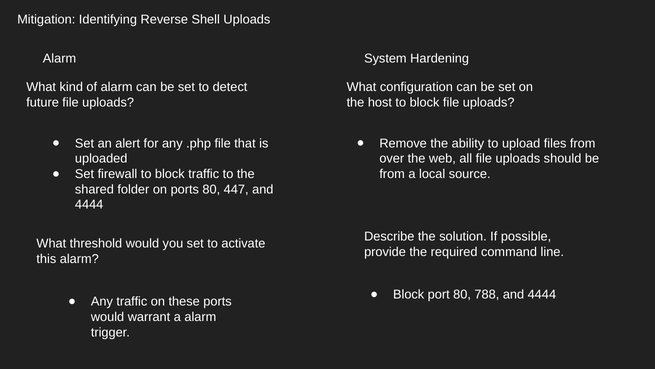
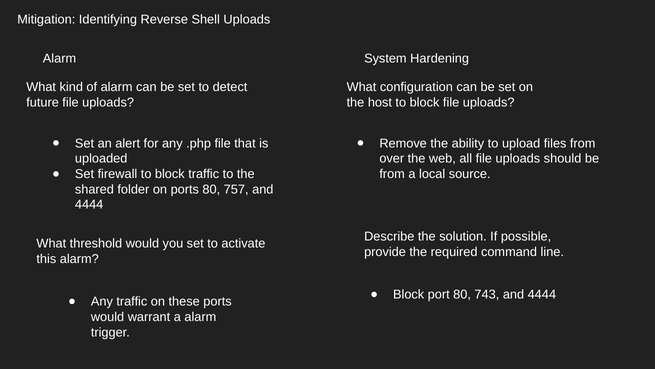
447: 447 -> 757
788: 788 -> 743
